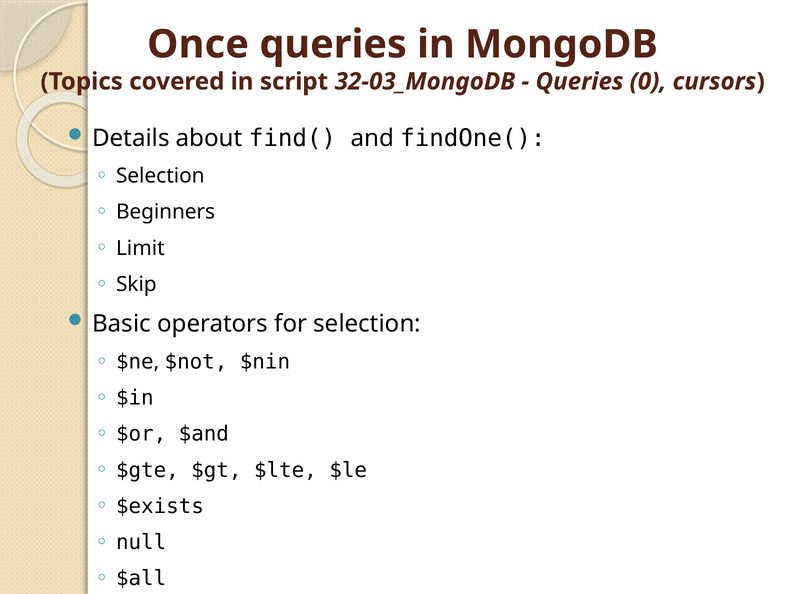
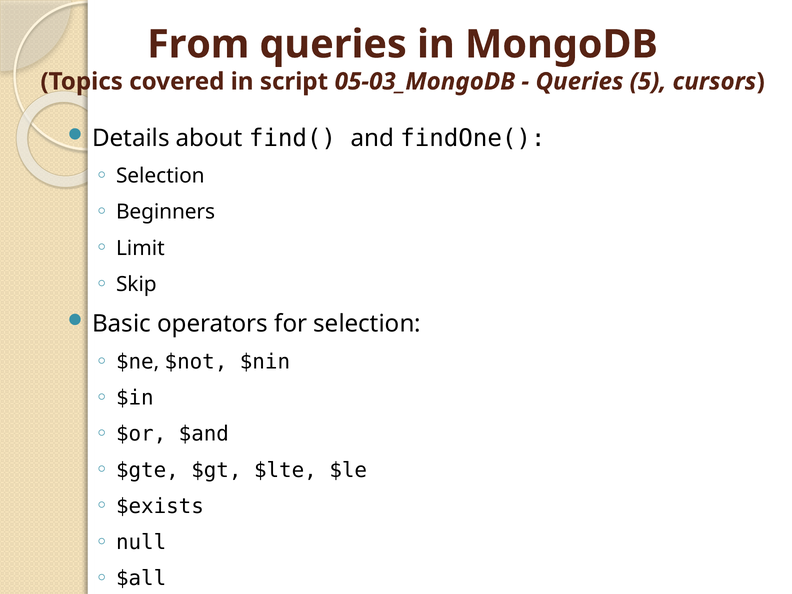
Once: Once -> From
32-03_MongoDB: 32-03_MongoDB -> 05-03_MongoDB
0: 0 -> 5
